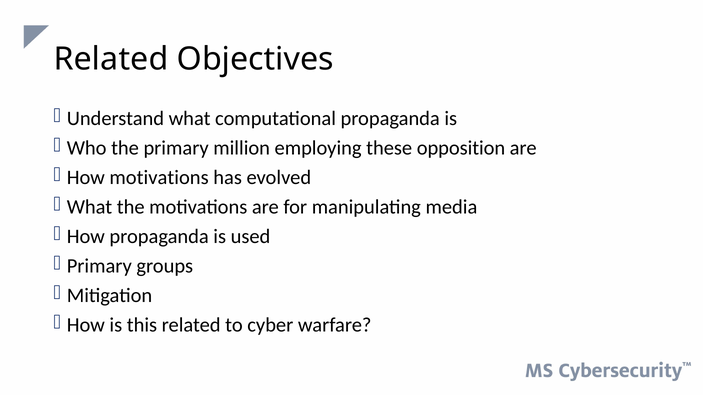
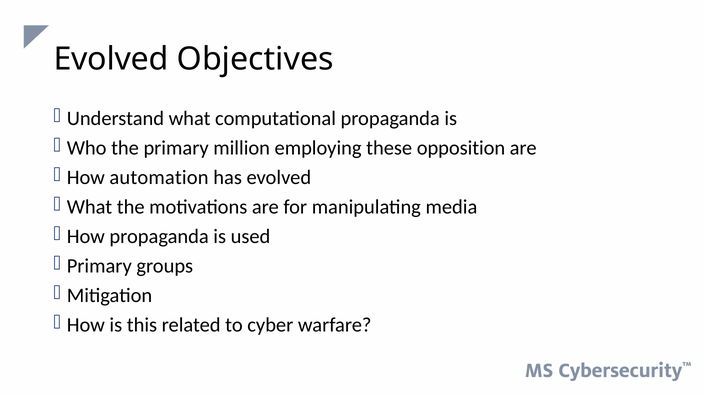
Related at (111, 59): Related -> Evolved
How motivations: motivations -> automation
